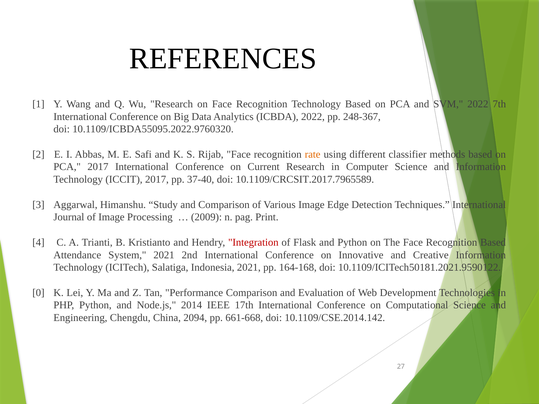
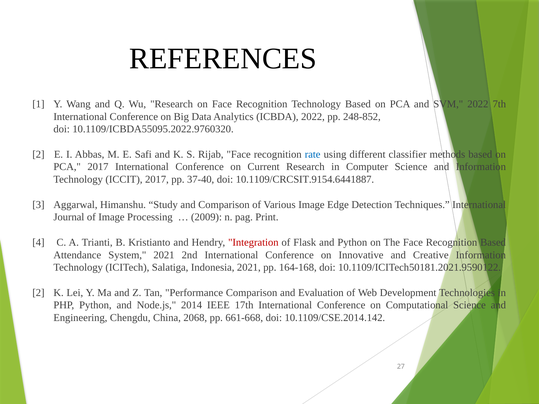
248-367: 248-367 -> 248-852
rate colour: orange -> blue
10.1109/CRCSIT.2017.7965589: 10.1109/CRCSIT.2017.7965589 -> 10.1109/CRCSIT.9154.6441887
0 at (38, 293): 0 -> 2
2094: 2094 -> 2068
